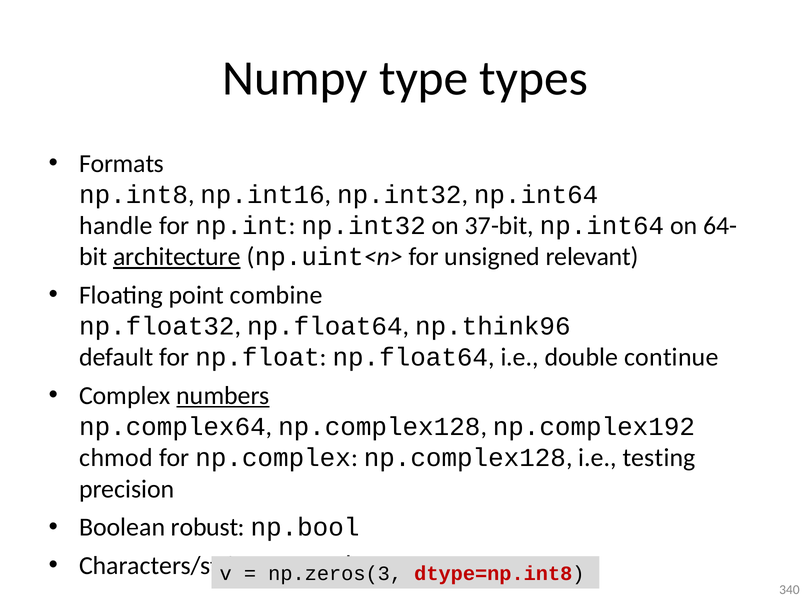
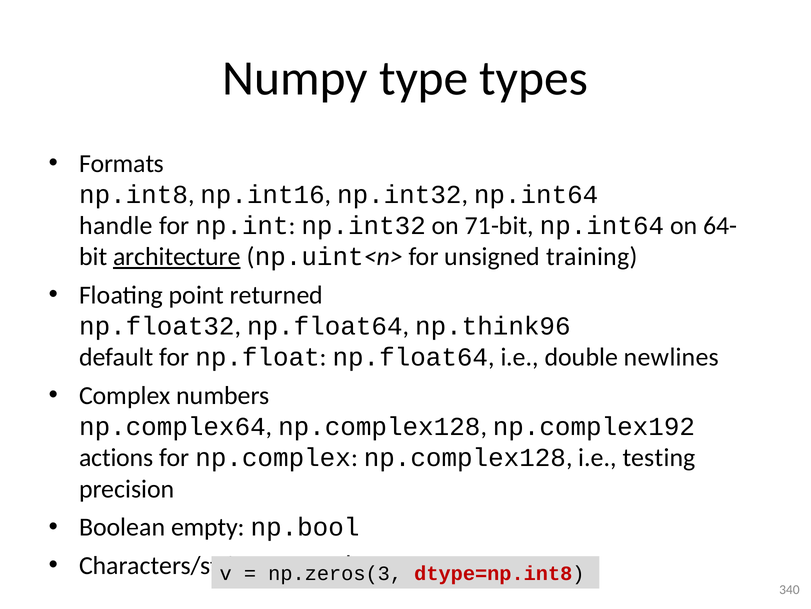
37-bit: 37-bit -> 71-bit
relevant: relevant -> training
combine: combine -> returned
continue: continue -> newlines
numbers underline: present -> none
chmod: chmod -> actions
robust: robust -> empty
